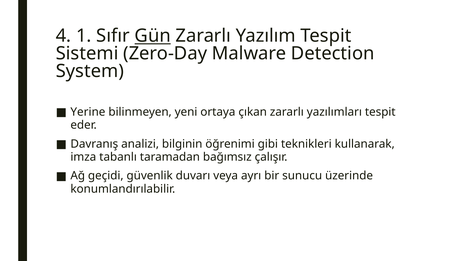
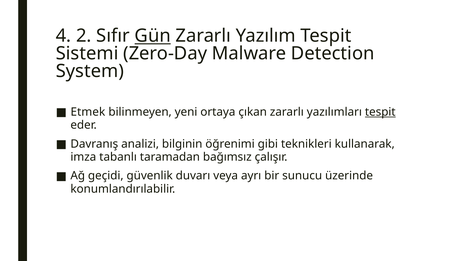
1: 1 -> 2
Yerine: Yerine -> Etmek
tespit at (380, 112) underline: none -> present
